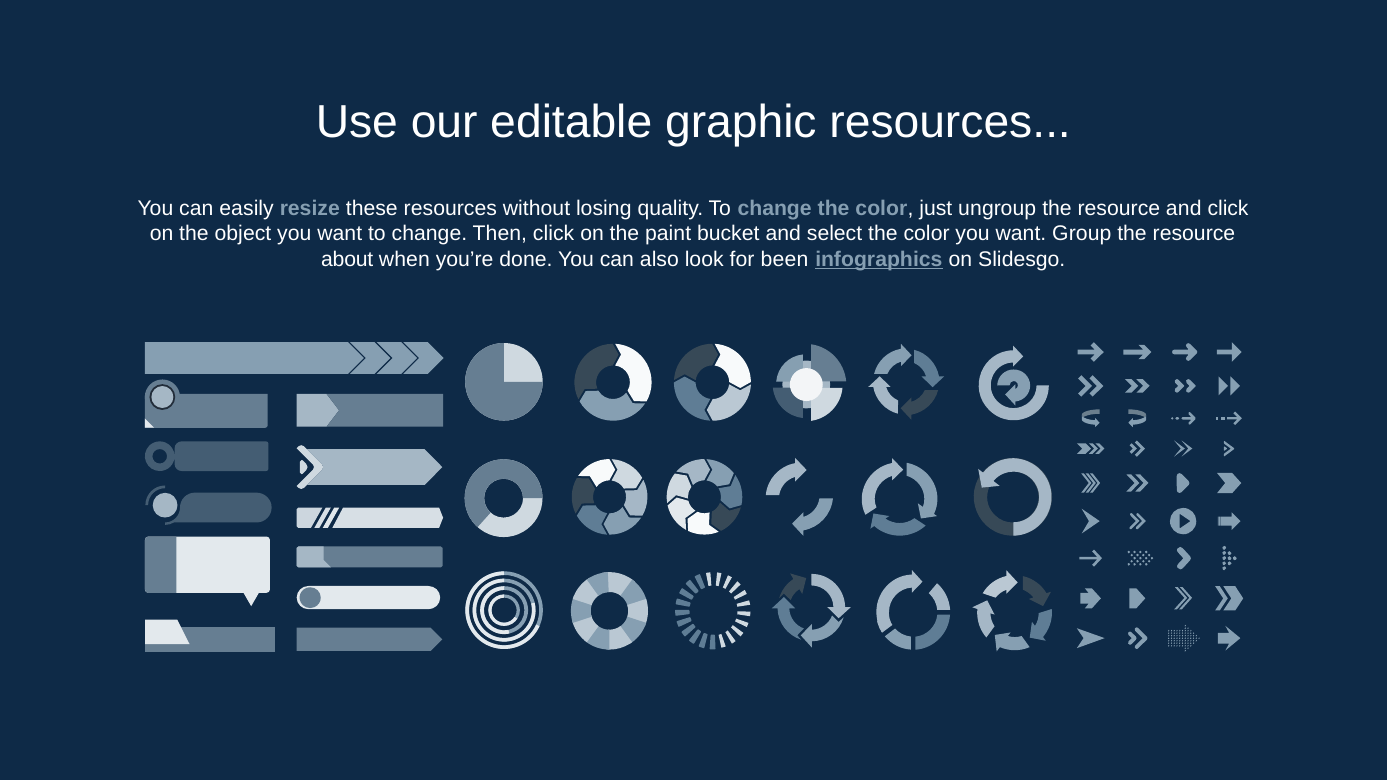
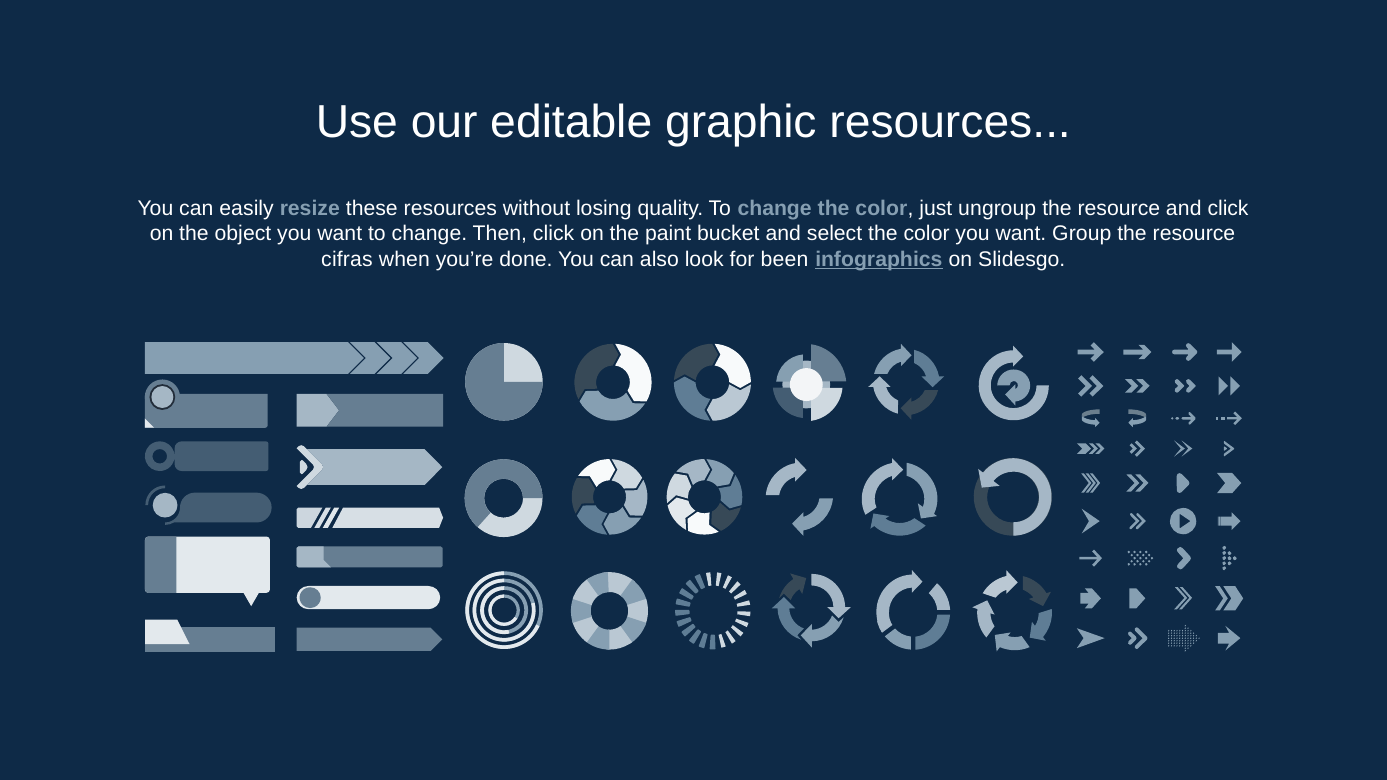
about: about -> cifras
